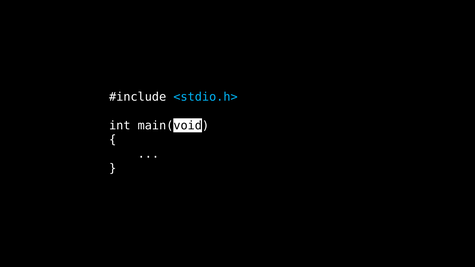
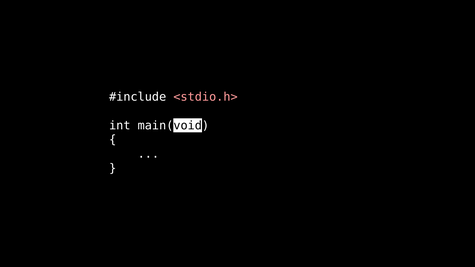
<stdio.h> colour: light blue -> pink
